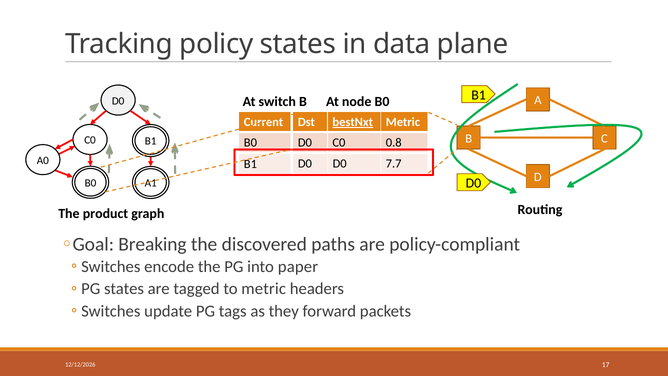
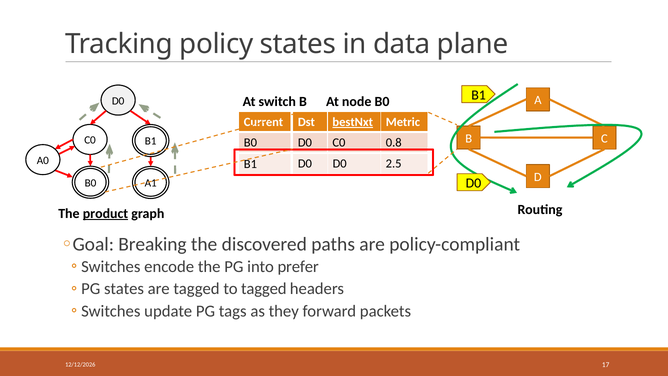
7.7: 7.7 -> 2.5
product underline: none -> present
paper: paper -> prefer
to metric: metric -> tagged
